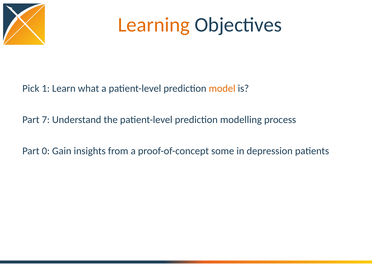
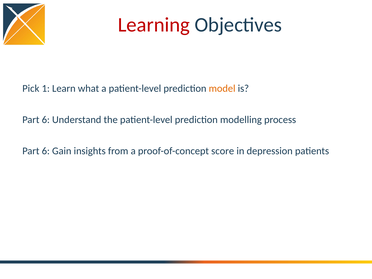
Learning colour: orange -> red
7 at (46, 120): 7 -> 6
0 at (46, 151): 0 -> 6
some: some -> score
